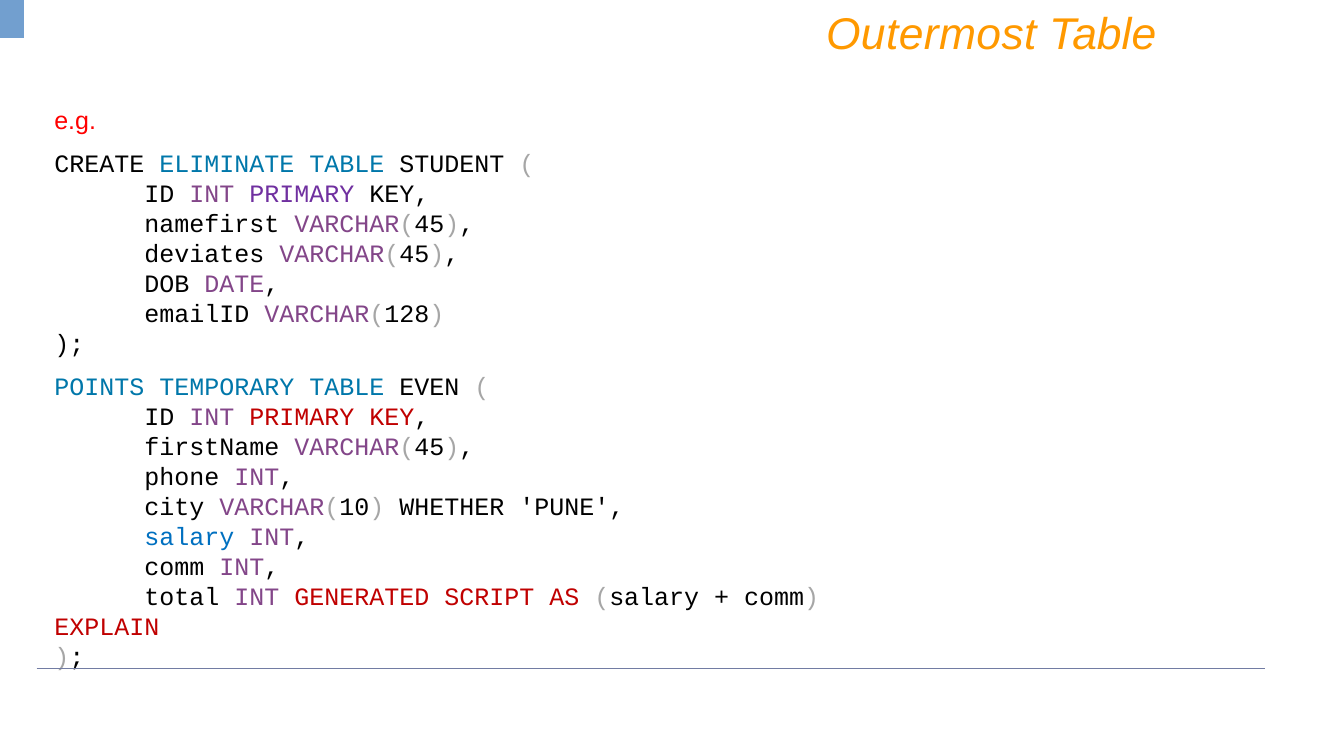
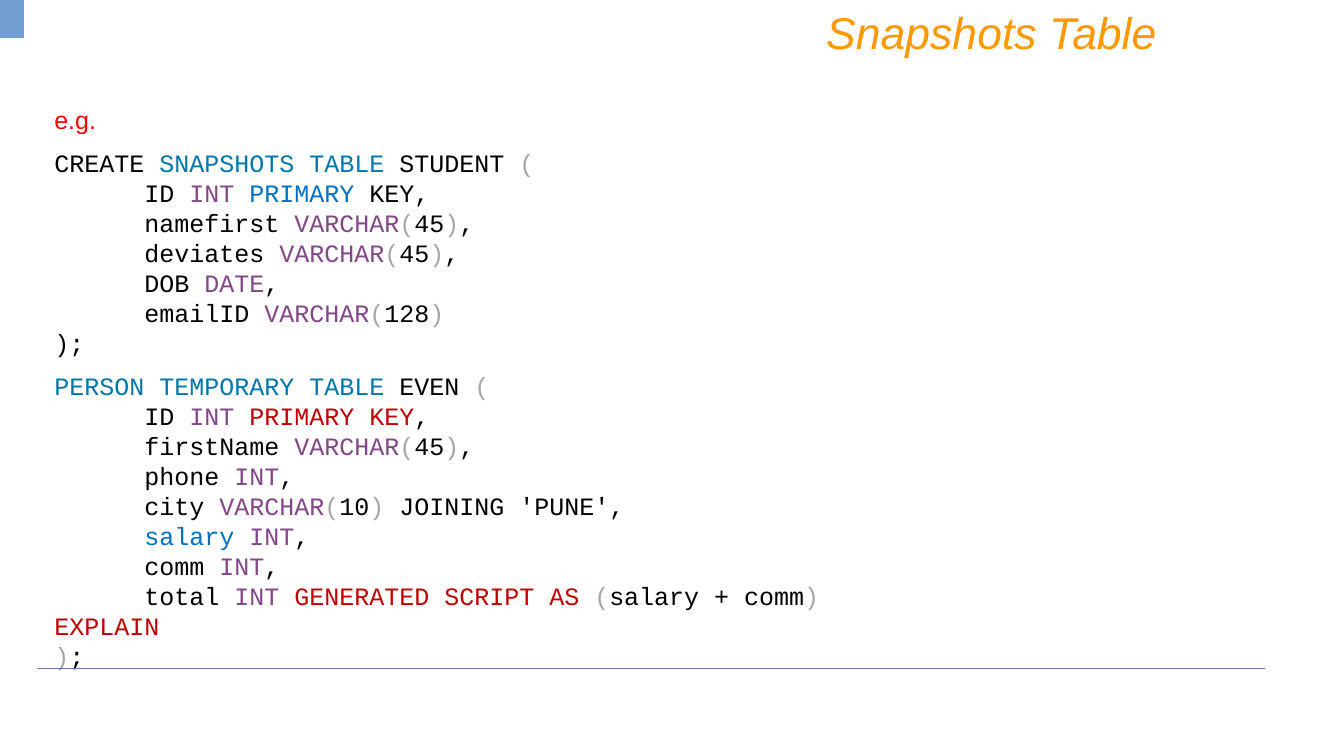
Outermost at (931, 35): Outermost -> Snapshots
CREATE ELIMINATE: ELIMINATE -> SNAPSHOTS
PRIMARY at (302, 194) colour: purple -> blue
POINTS: POINTS -> PERSON
WHETHER: WHETHER -> JOINING
